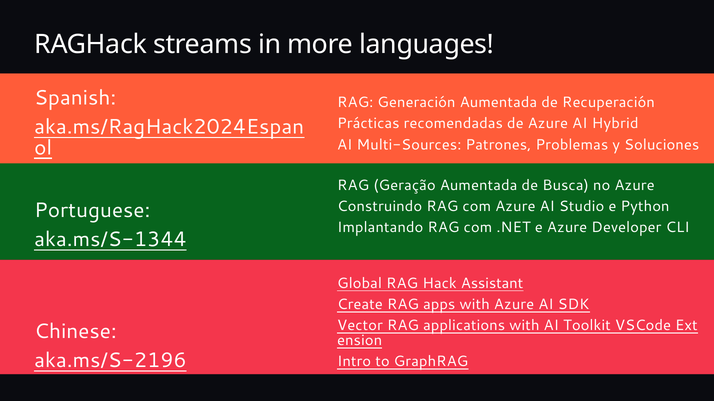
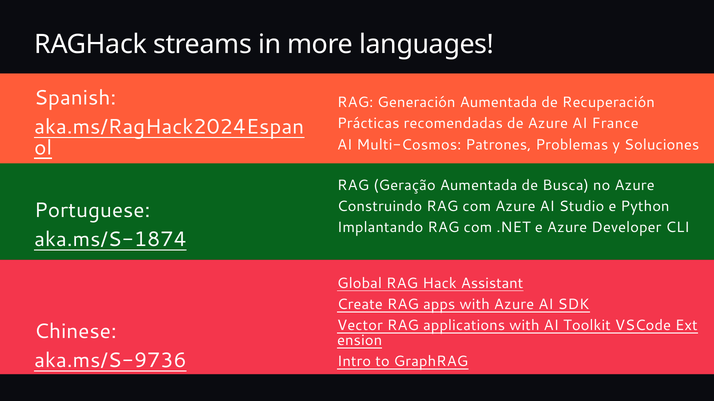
Hybrid: Hybrid -> France
Multi-Sources: Multi-Sources -> Multi-Cosmos
aka.ms/S-1344: aka.ms/S-1344 -> aka.ms/S-1874
aka.ms/S-2196: aka.ms/S-2196 -> aka.ms/S-9736
